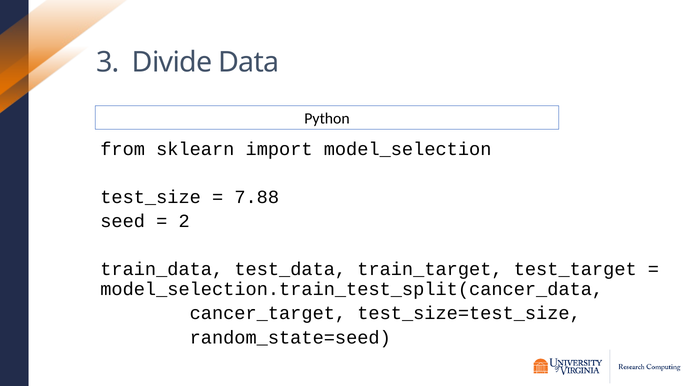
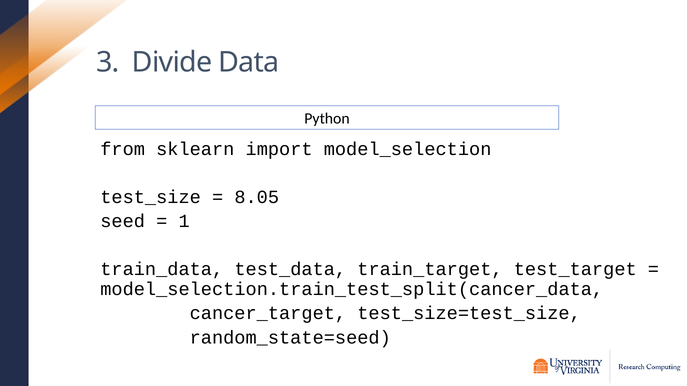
7.88: 7.88 -> 8.05
2: 2 -> 1
